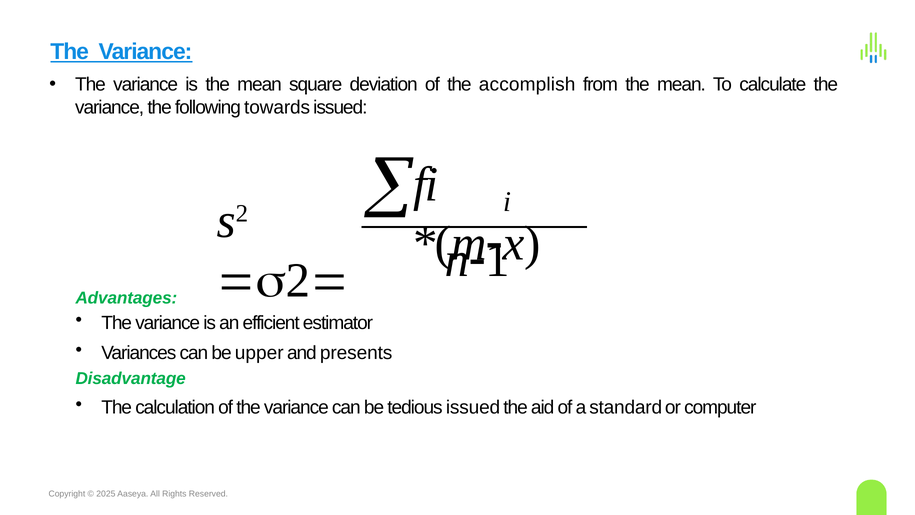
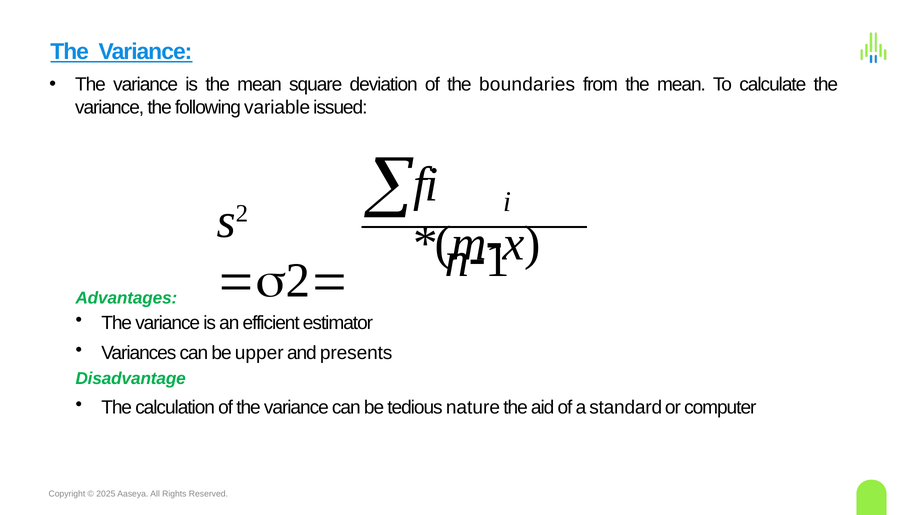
accomplish: accomplish -> boundaries
towards: towards -> variable
tedious issued: issued -> nature
